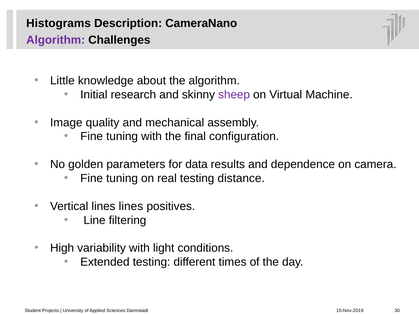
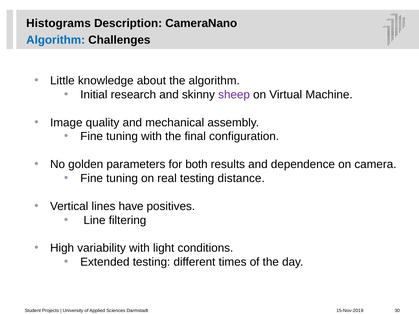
Algorithm at (56, 40) colour: purple -> blue
data: data -> both
lines lines: lines -> have
